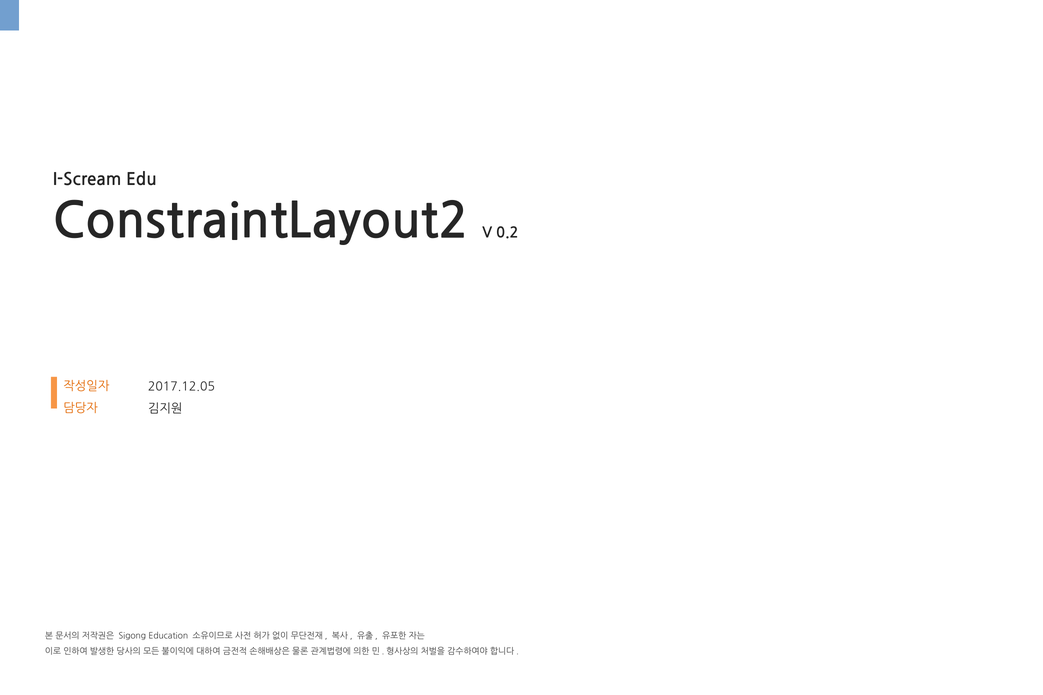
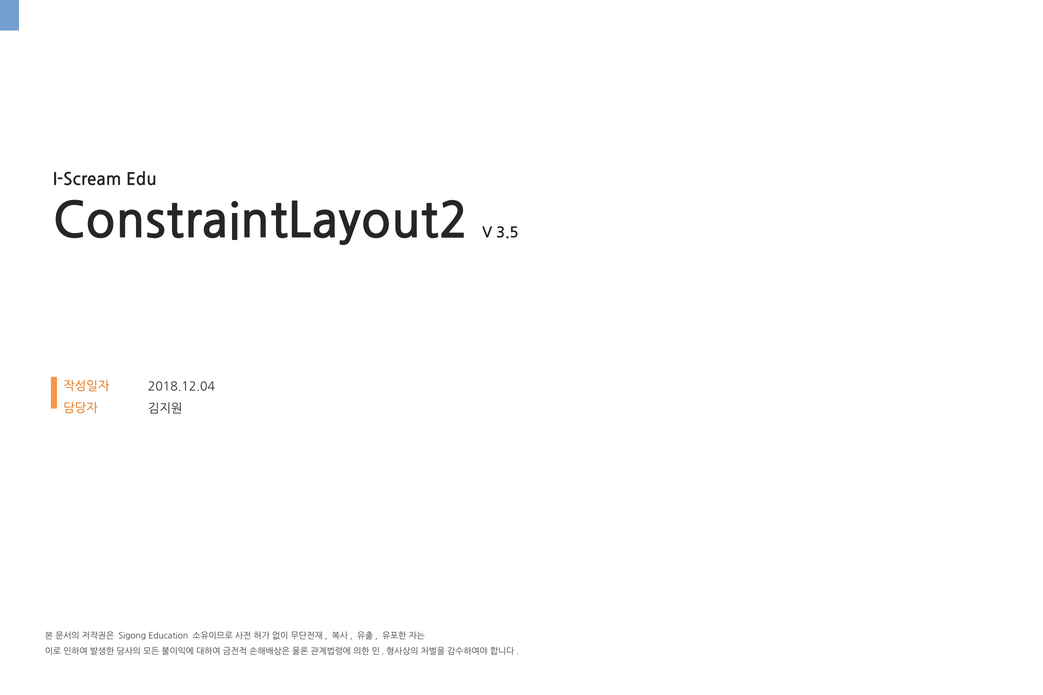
0.2: 0.2 -> 3.5
2017.12.05: 2017.12.05 -> 2018.12.04
